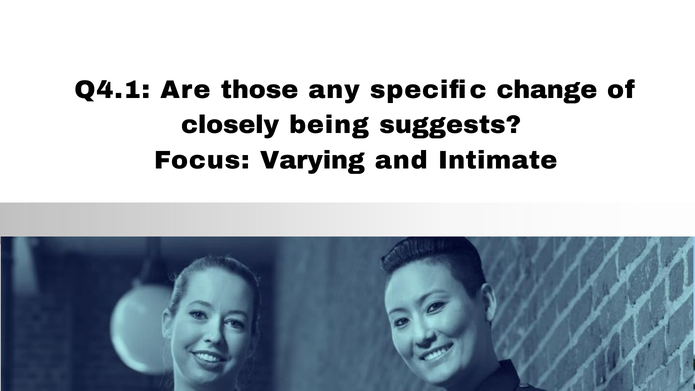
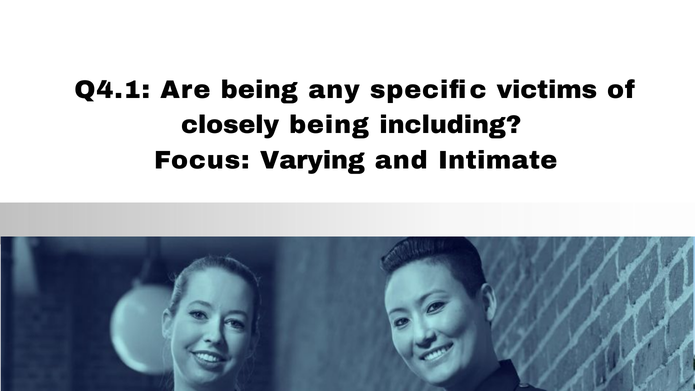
Are those: those -> being
change: change -> victims
suggests: suggests -> including
